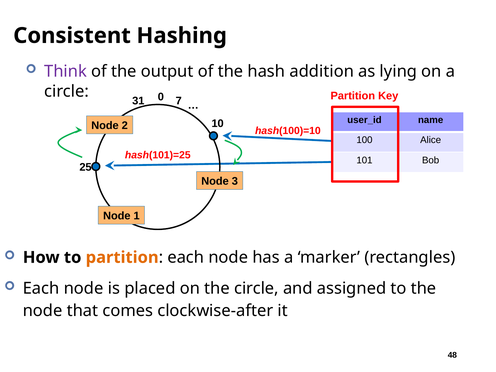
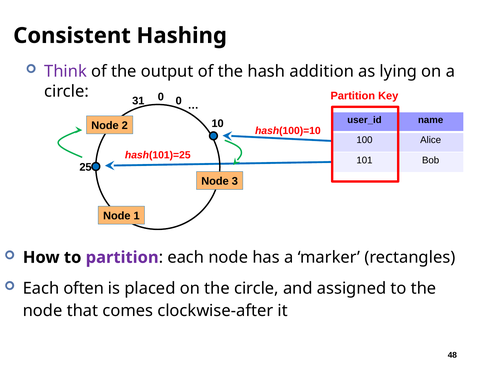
0 7: 7 -> 0
partition at (122, 257) colour: orange -> purple
node at (84, 288): node -> often
